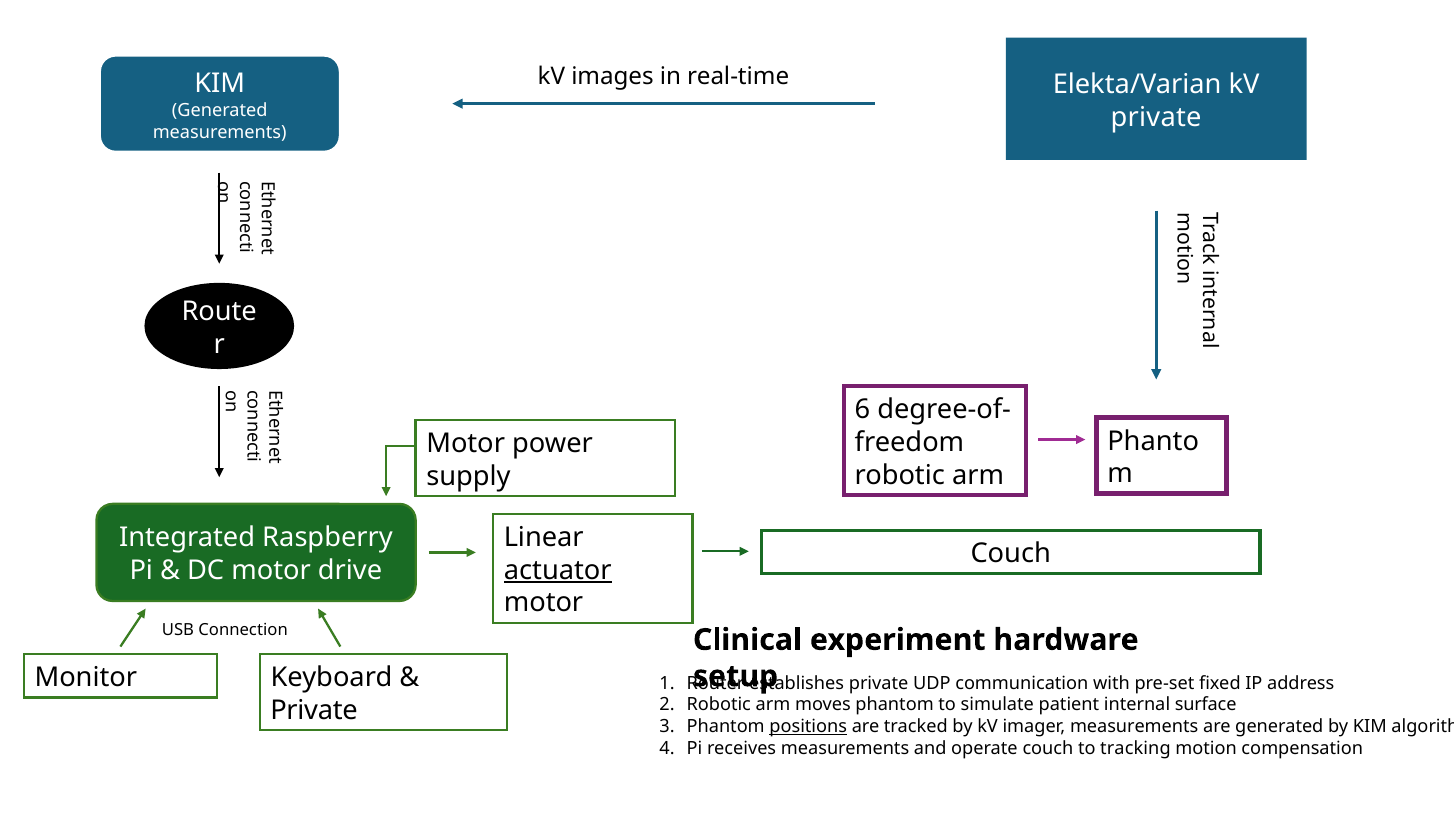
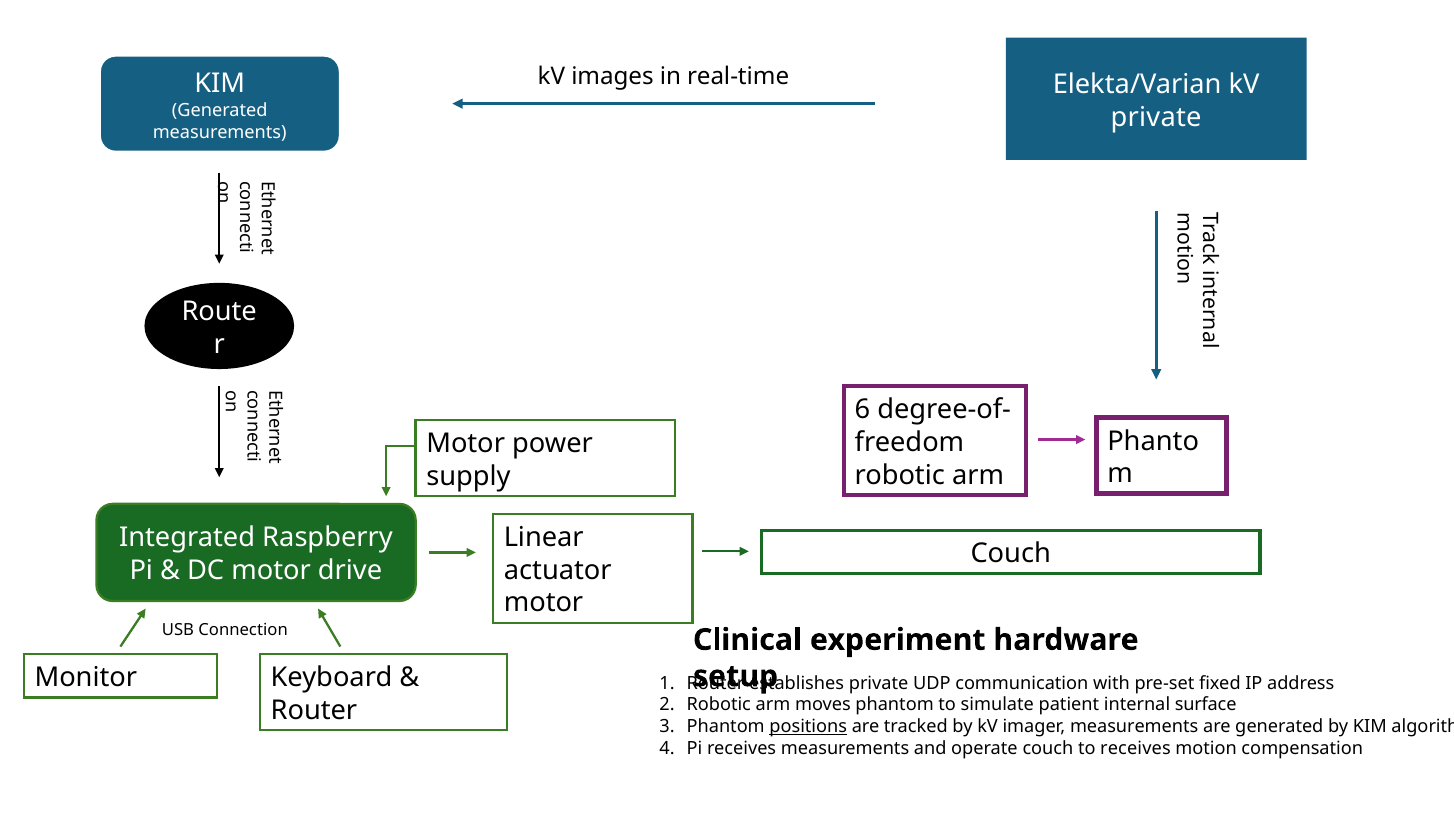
actuator underline: present -> none
Private at (314, 710): Private -> Router
to tracking: tracking -> receives
